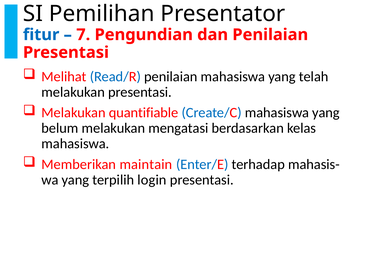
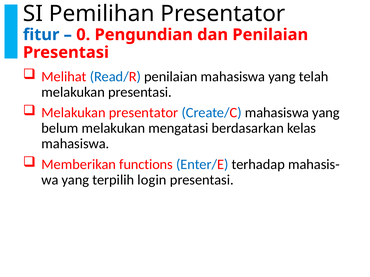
7: 7 -> 0
Melakukan quantifiable: quantifiable -> presentator
maintain: maintain -> functions
